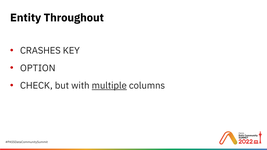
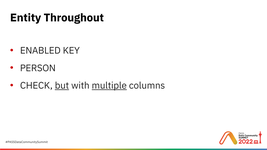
CRASHES: CRASHES -> ENABLED
OPTION: OPTION -> PERSON
but underline: none -> present
